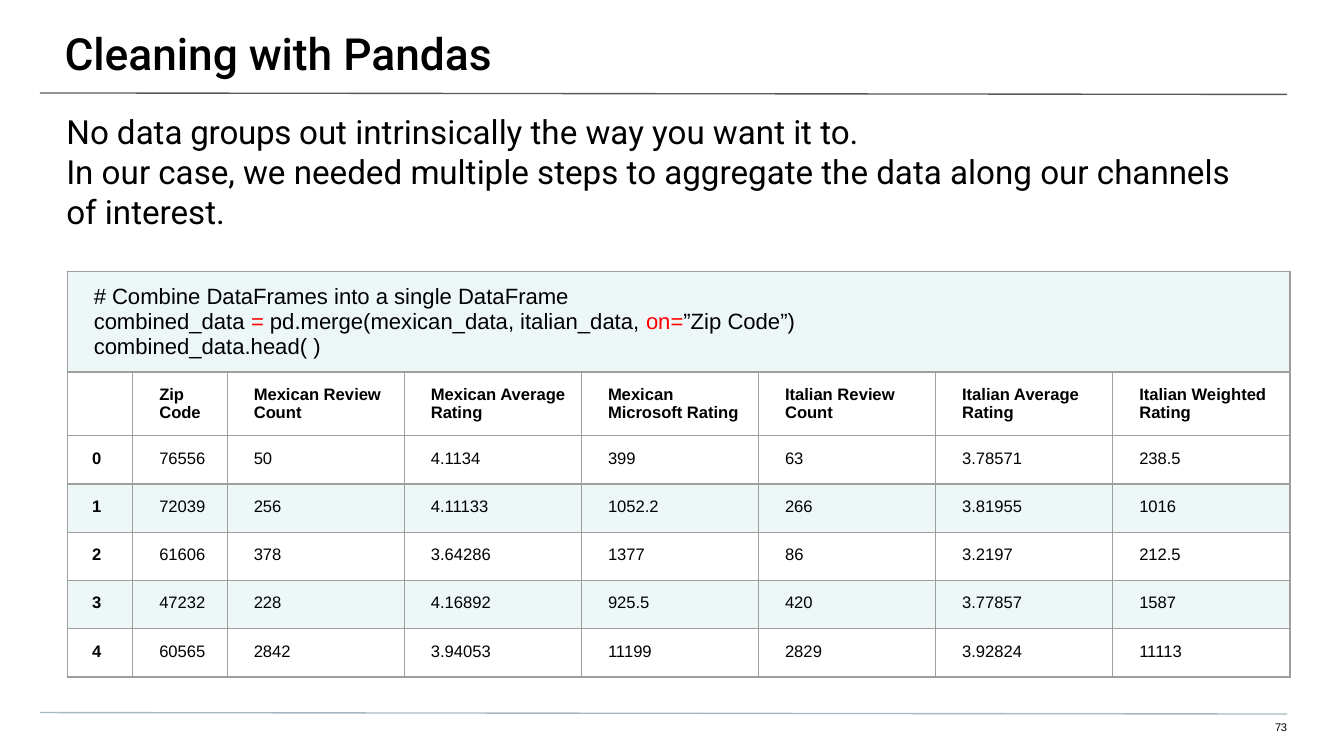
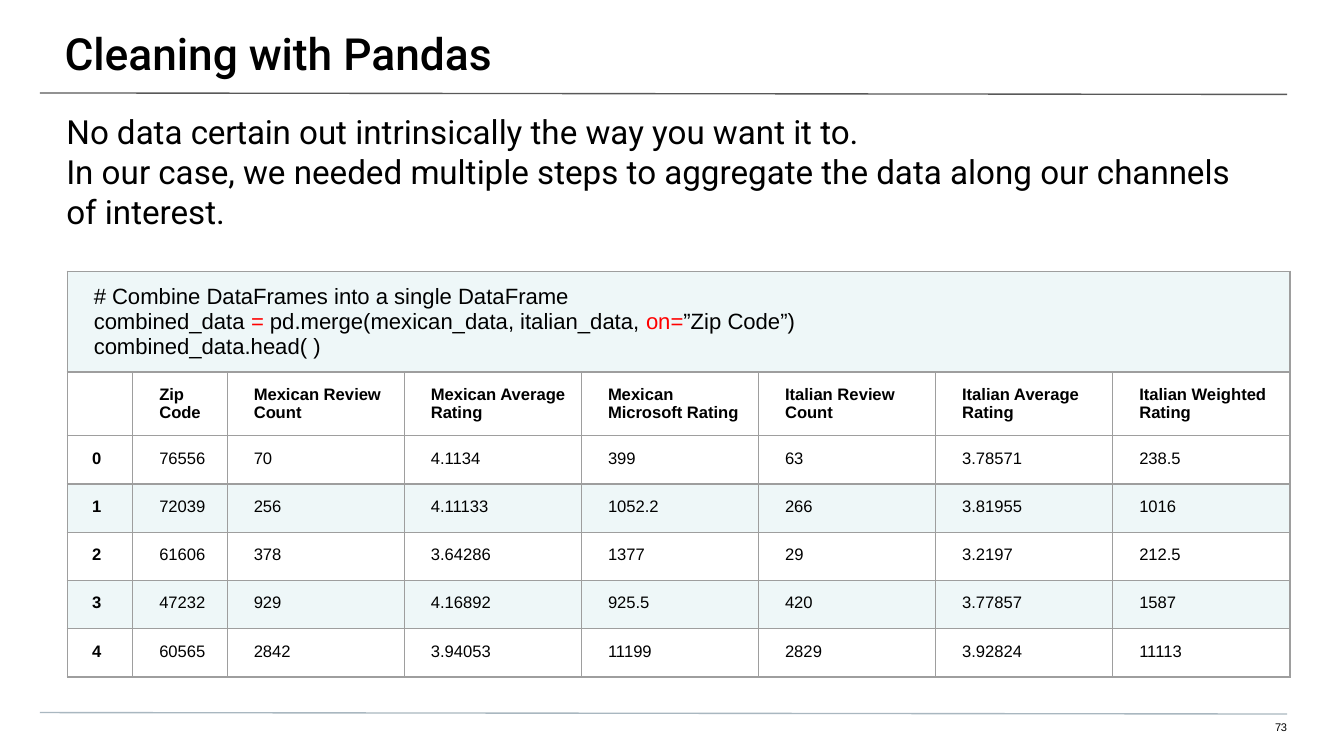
groups: groups -> certain
50: 50 -> 70
86: 86 -> 29
228: 228 -> 929
